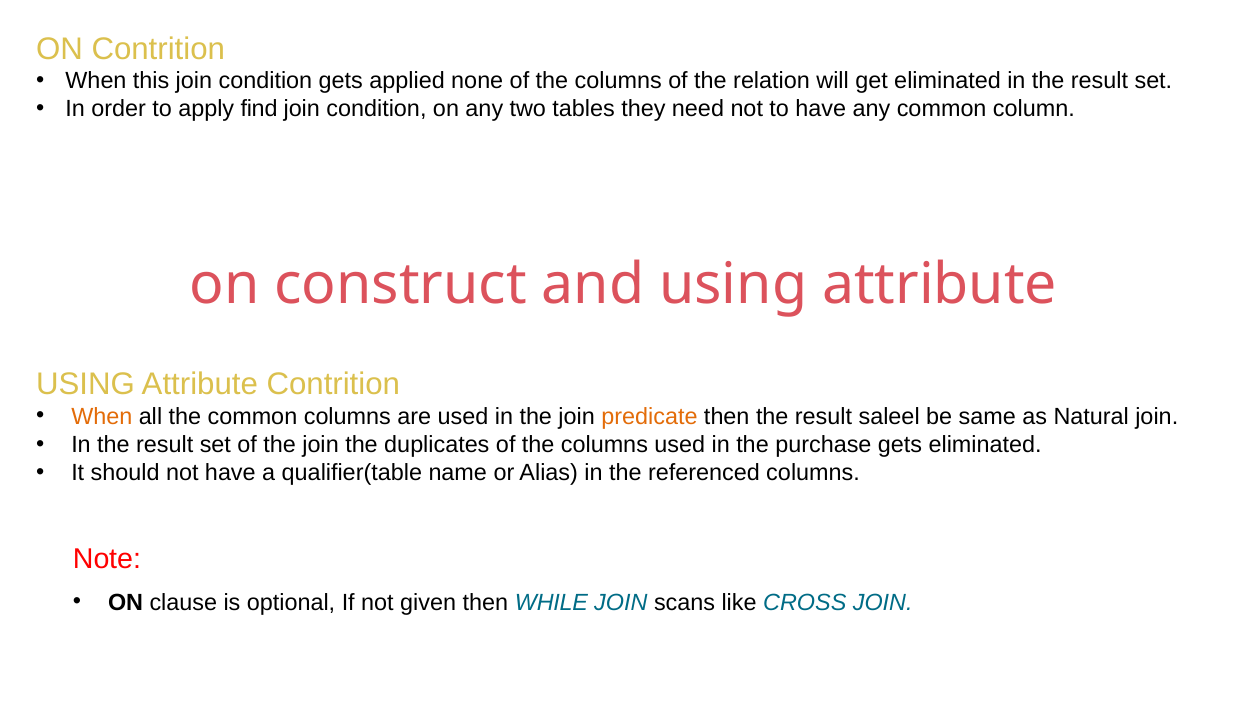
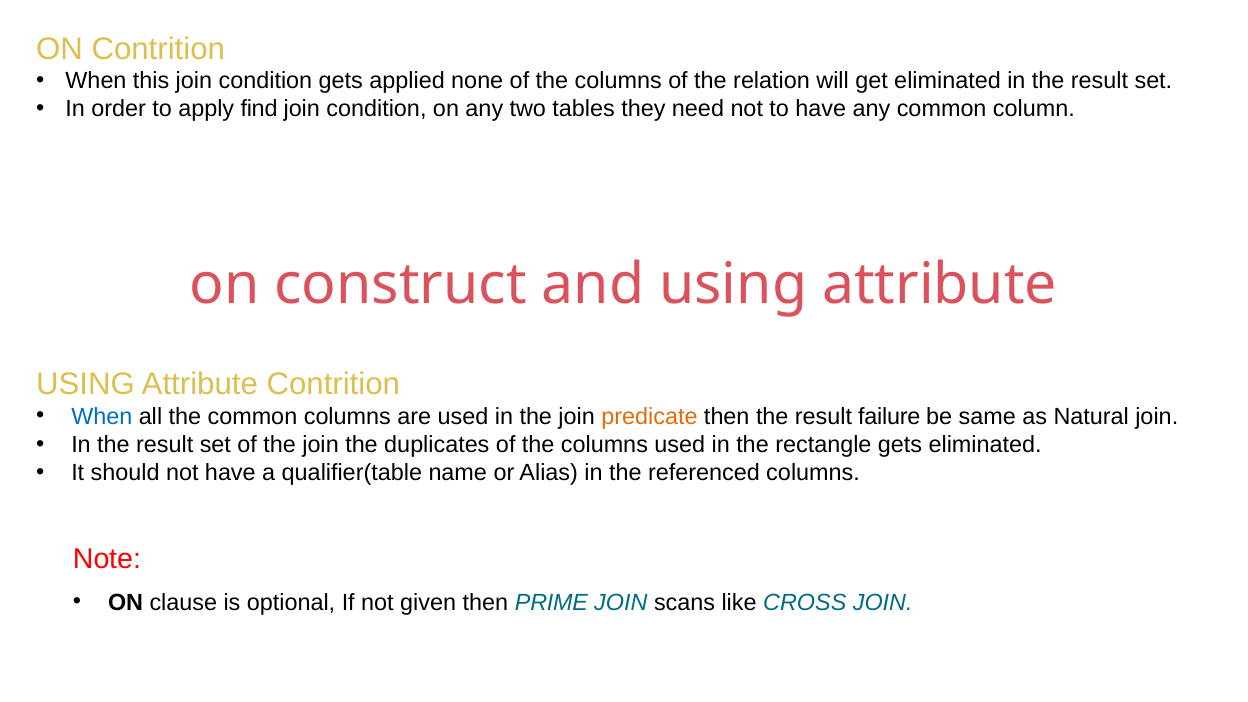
When at (102, 416) colour: orange -> blue
saleel: saleel -> failure
purchase: purchase -> rectangle
WHILE: WHILE -> PRIME
